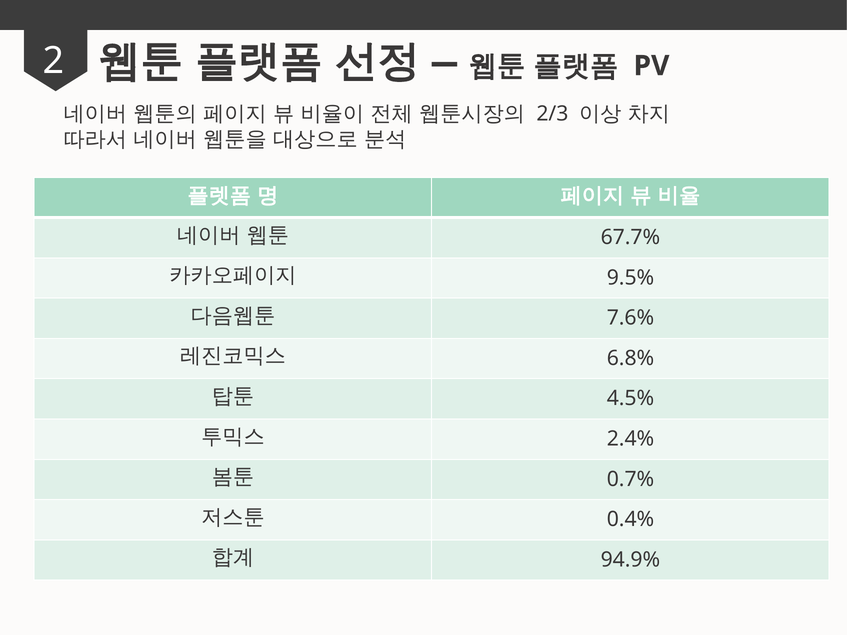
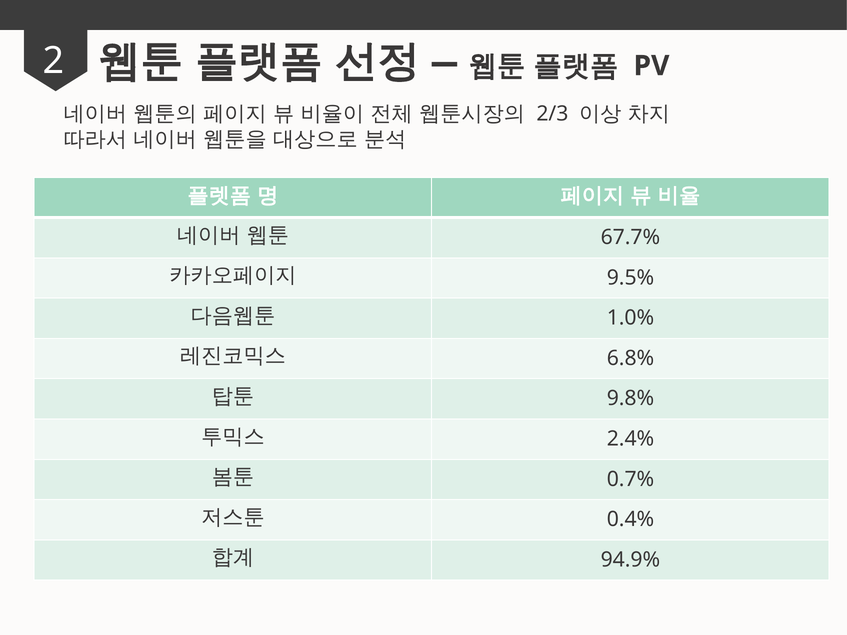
7.6%: 7.6% -> 1.0%
4.5%: 4.5% -> 9.8%
